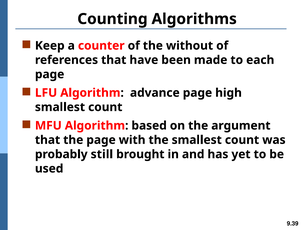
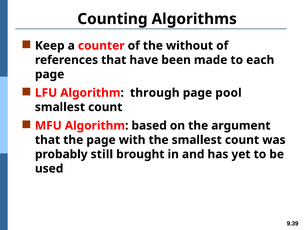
advance: advance -> through
high: high -> pool
